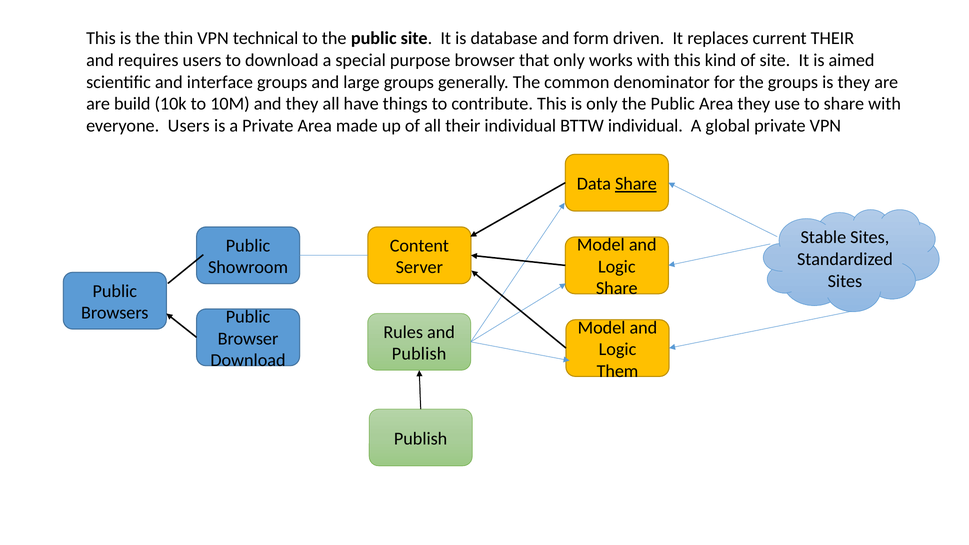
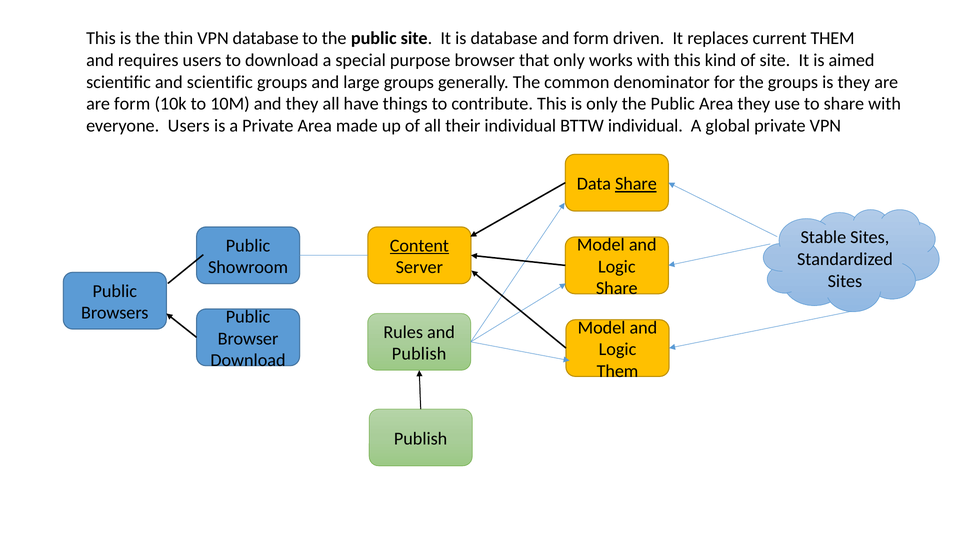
VPN technical: technical -> database
current THEIR: THEIR -> THEM
and interface: interface -> scientific
are build: build -> form
Content underline: none -> present
